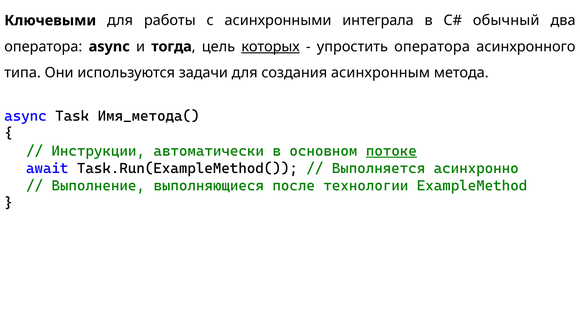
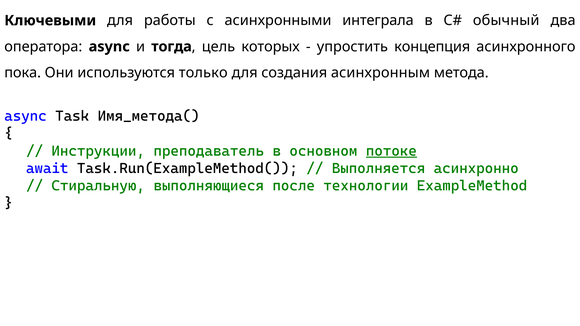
которых underline: present -> none
упростить оператора: оператора -> концепция
типа: типа -> пока
задачи: задачи -> только
автоматически: автоматически -> преподаватель
Выполнение: Выполнение -> Стиральную
